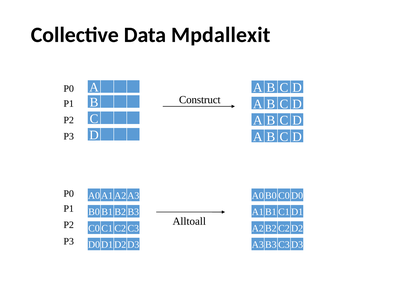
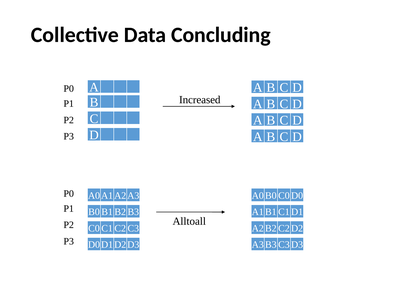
Mpdallexit: Mpdallexit -> Concluding
Construct: Construct -> Increased
